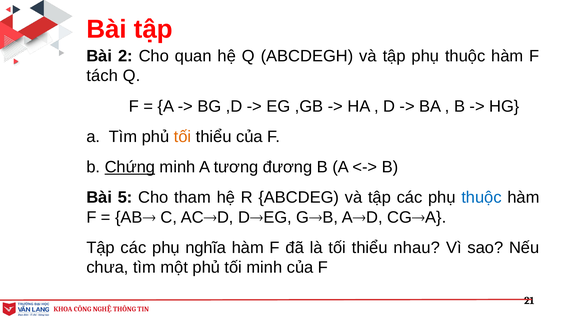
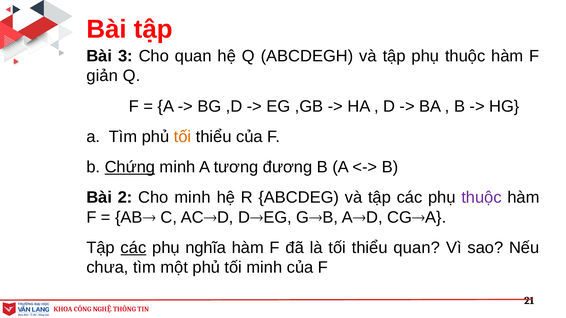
2: 2 -> 3
tách: tách -> giản
5: 5 -> 2
Cho tham: tham -> minh
thuộc at (482, 198) colour: blue -> purple
các at (133, 248) underline: none -> present
thiểu nhau: nhau -> quan
